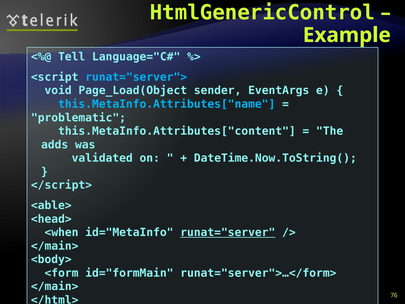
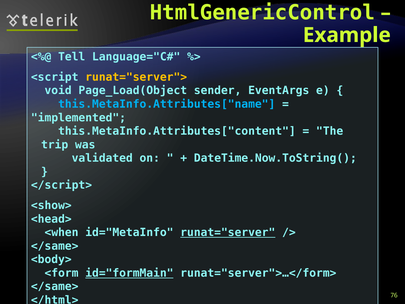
runat="server"> colour: light blue -> yellow
problematic: problematic -> implemented
adds: adds -> trip
<able>: <able> -> <show>
</main> at (55, 246): </main> -> </same>
id="formMain underline: none -> present
</main> at (55, 286): </main> -> </same>
